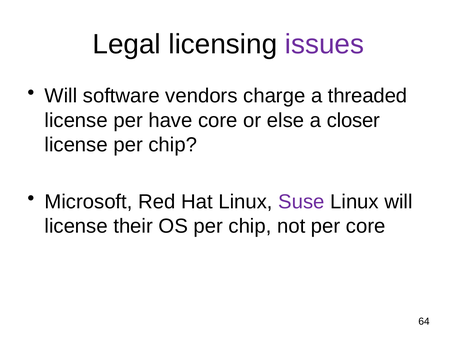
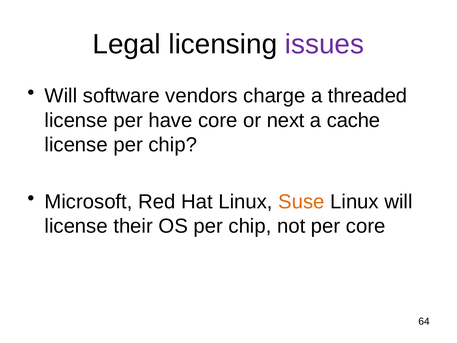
else: else -> next
closer: closer -> cache
Suse colour: purple -> orange
